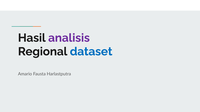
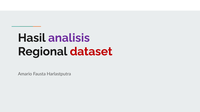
dataset colour: blue -> red
